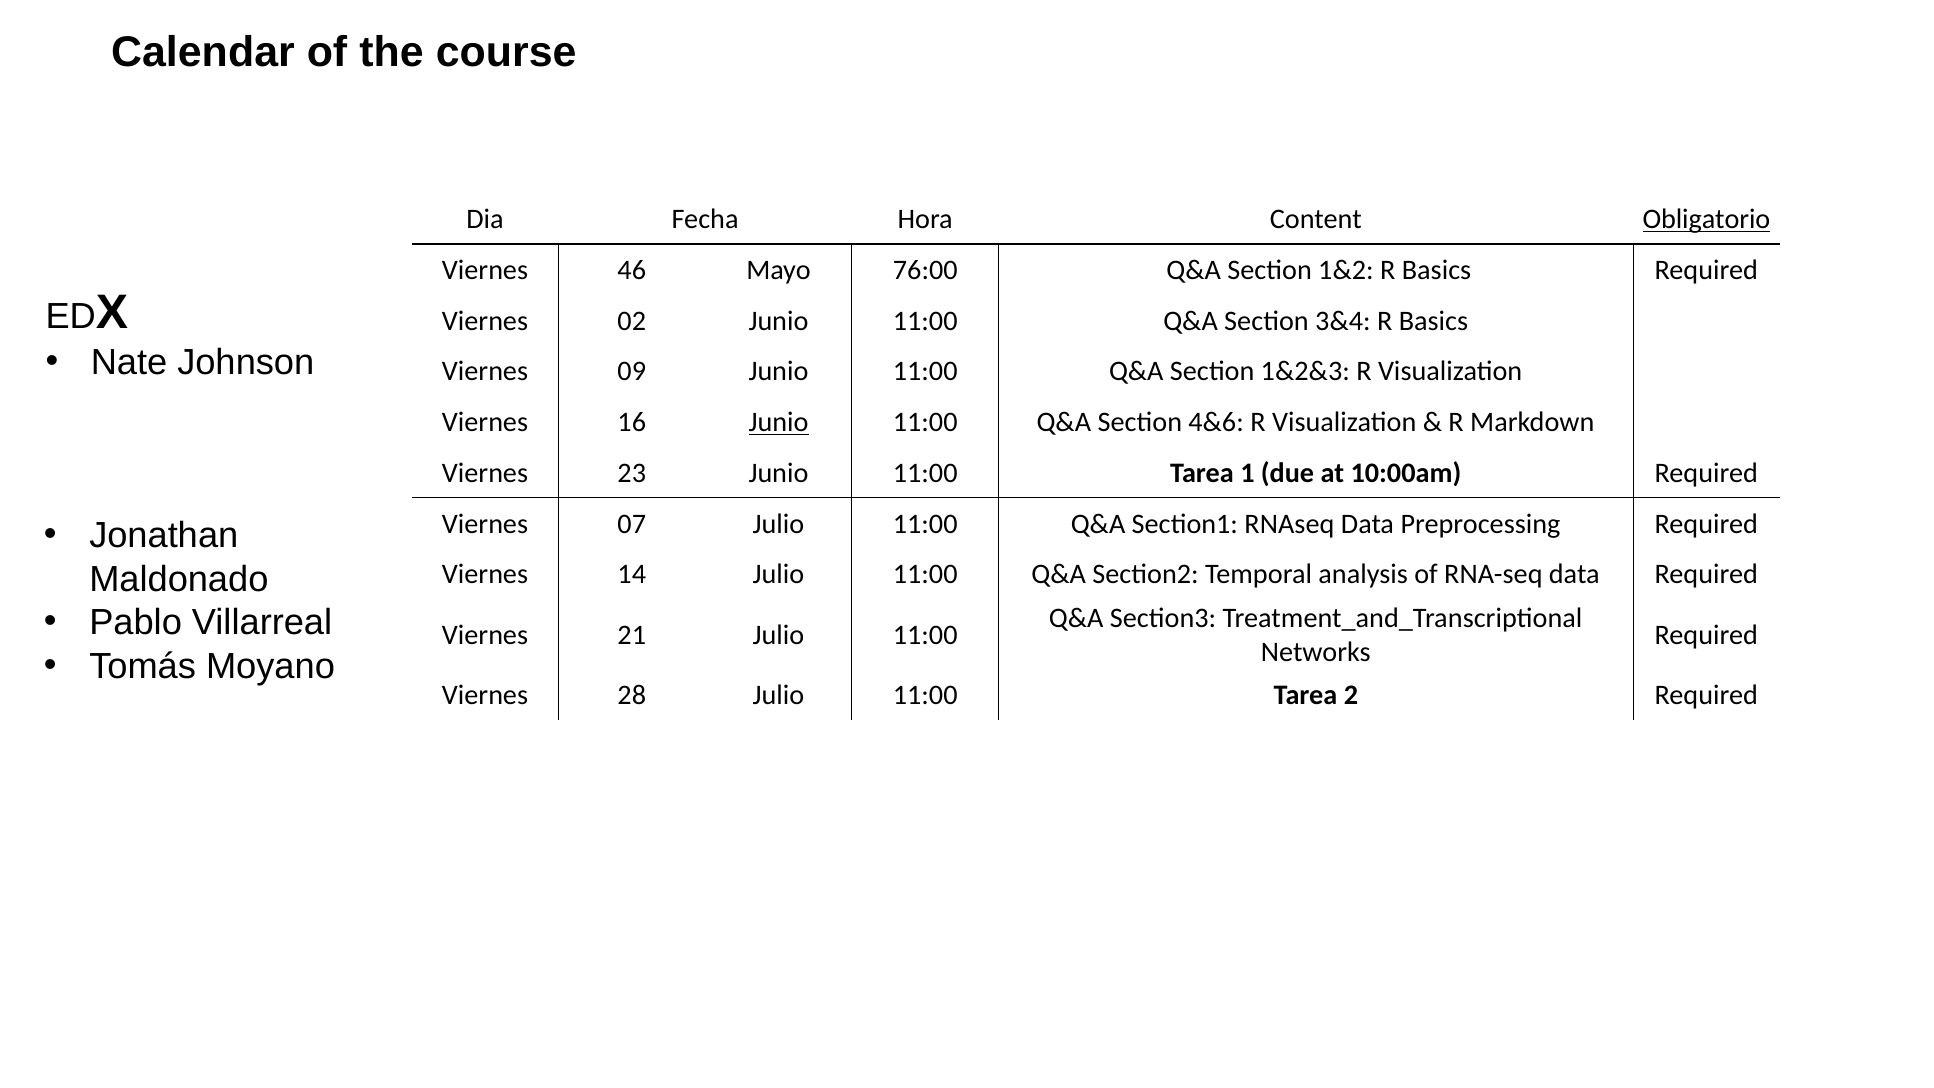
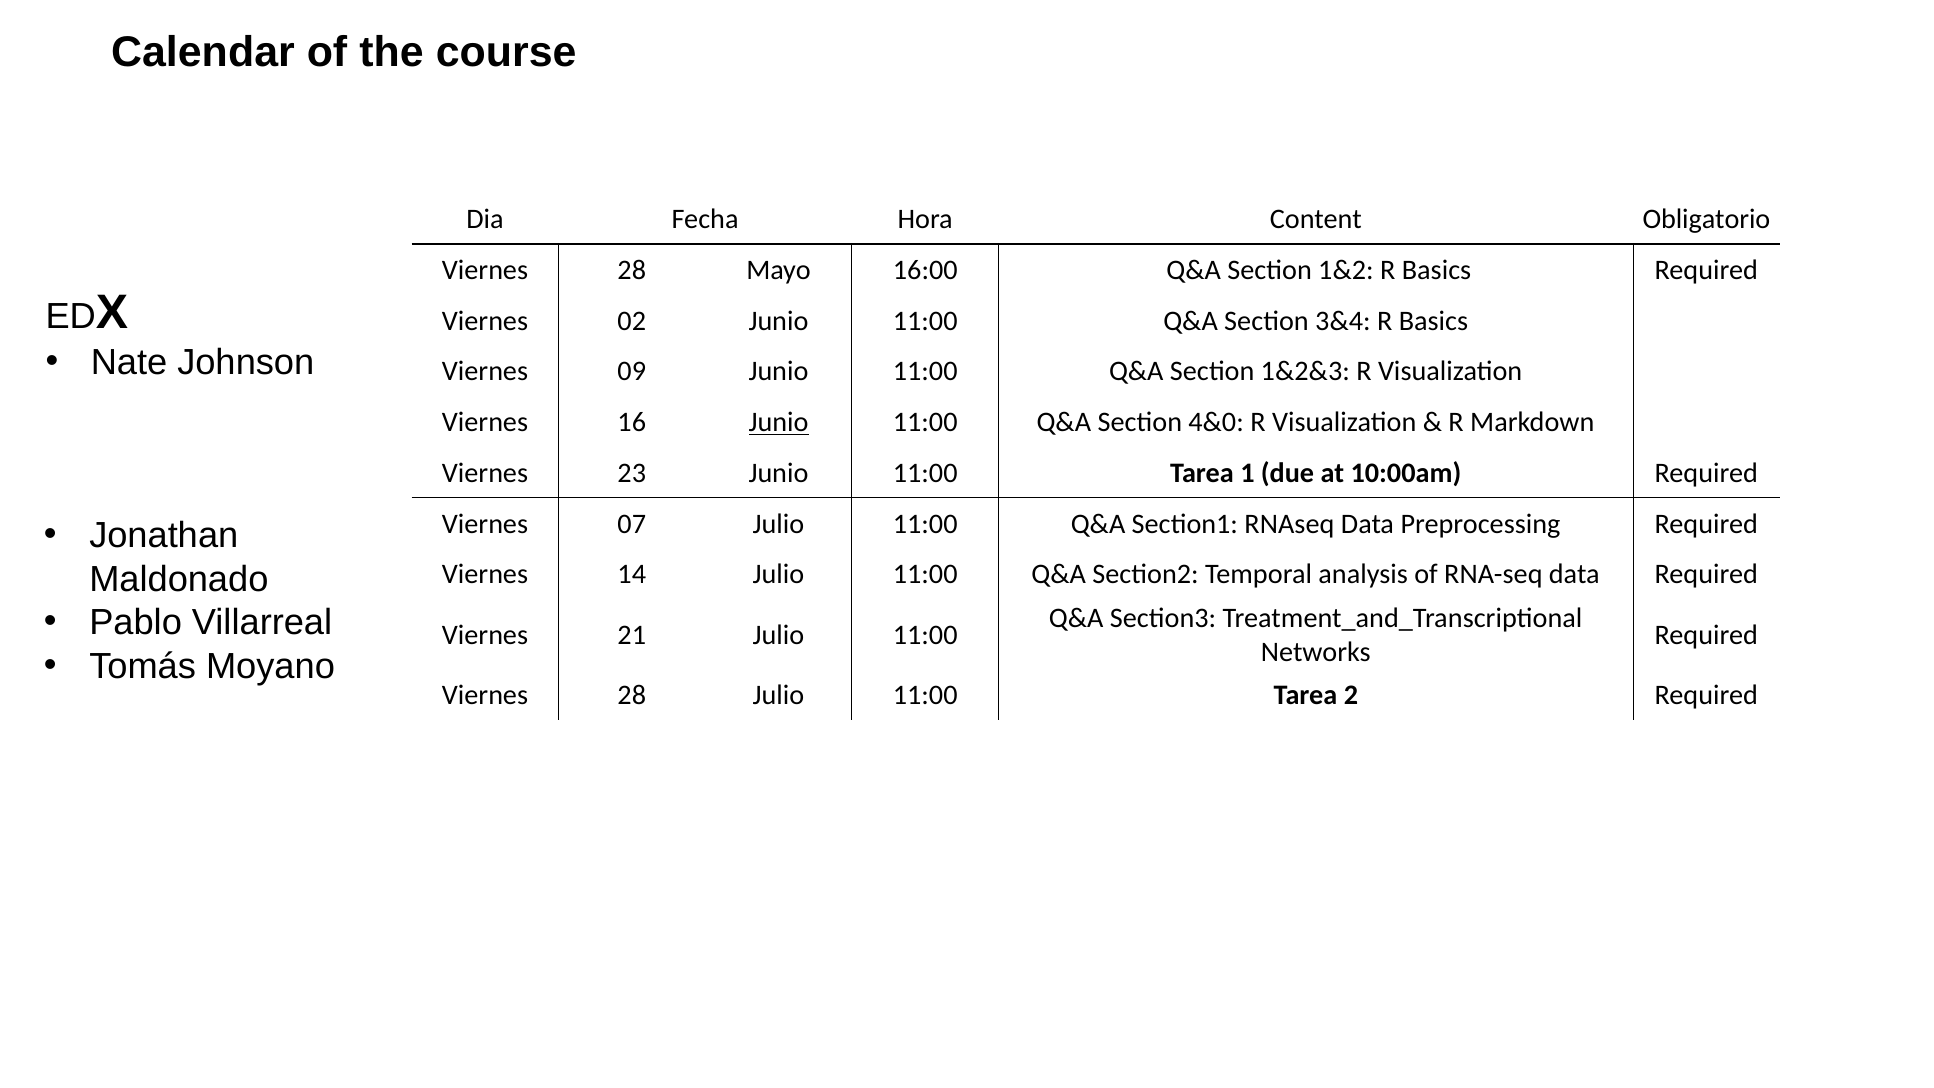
Obligatorio underline: present -> none
46 at (632, 270): 46 -> 28
76:00: 76:00 -> 16:00
4&6: 4&6 -> 4&0
